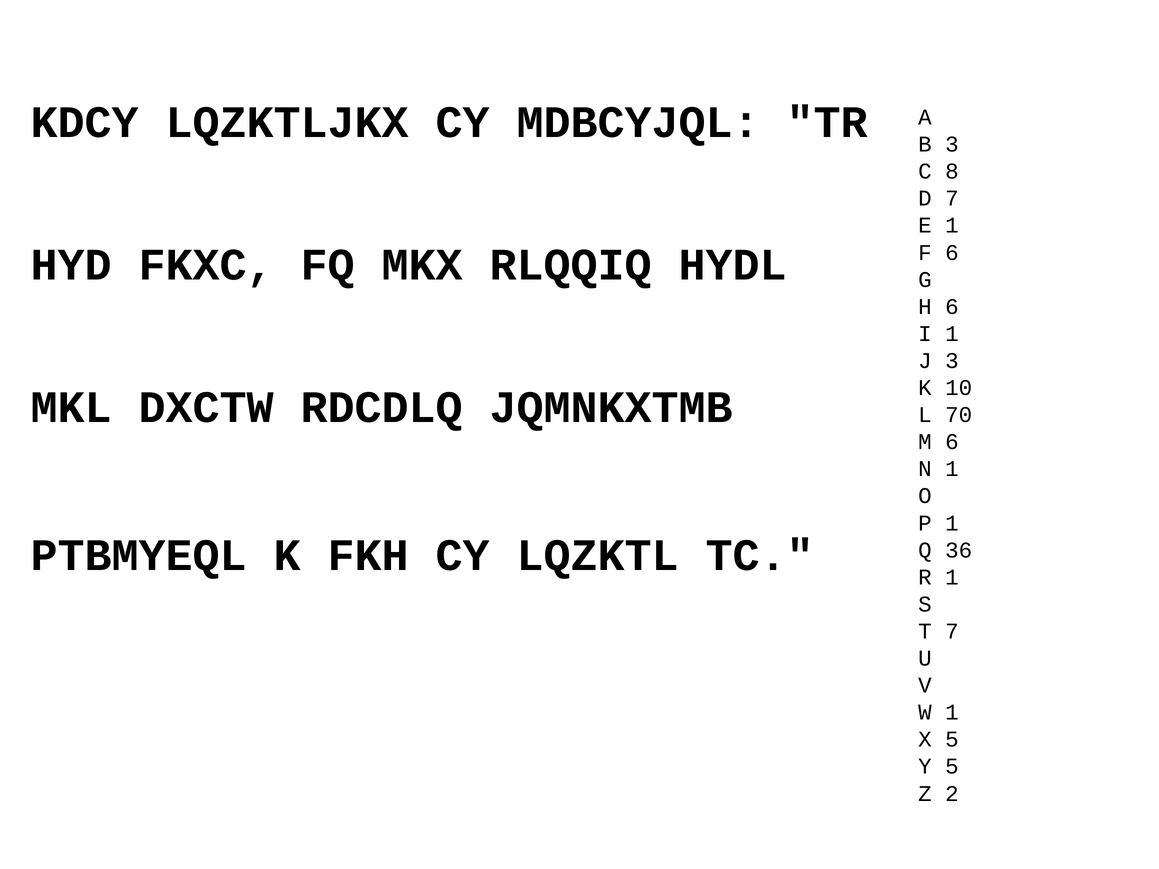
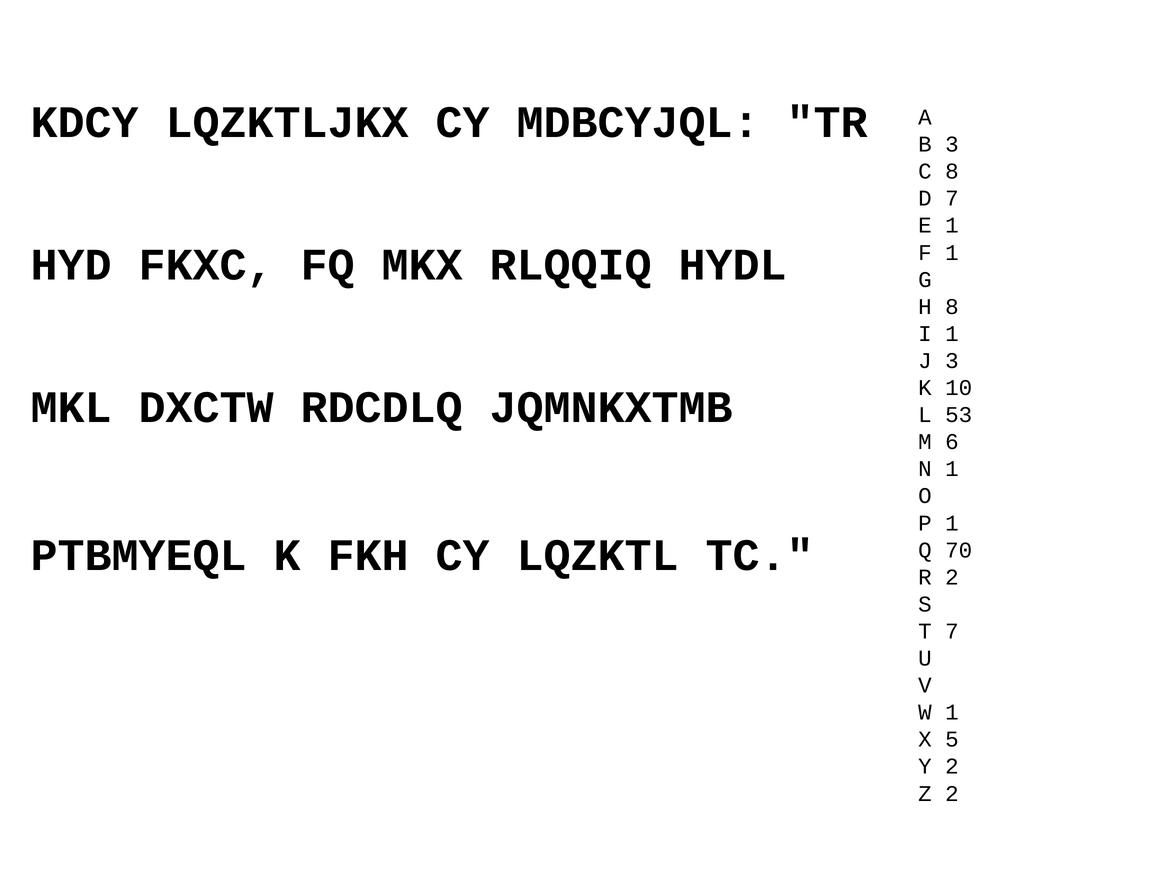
F 6: 6 -> 1
H 6: 6 -> 8
70: 70 -> 53
36: 36 -> 70
R 1: 1 -> 2
Y 5: 5 -> 2
